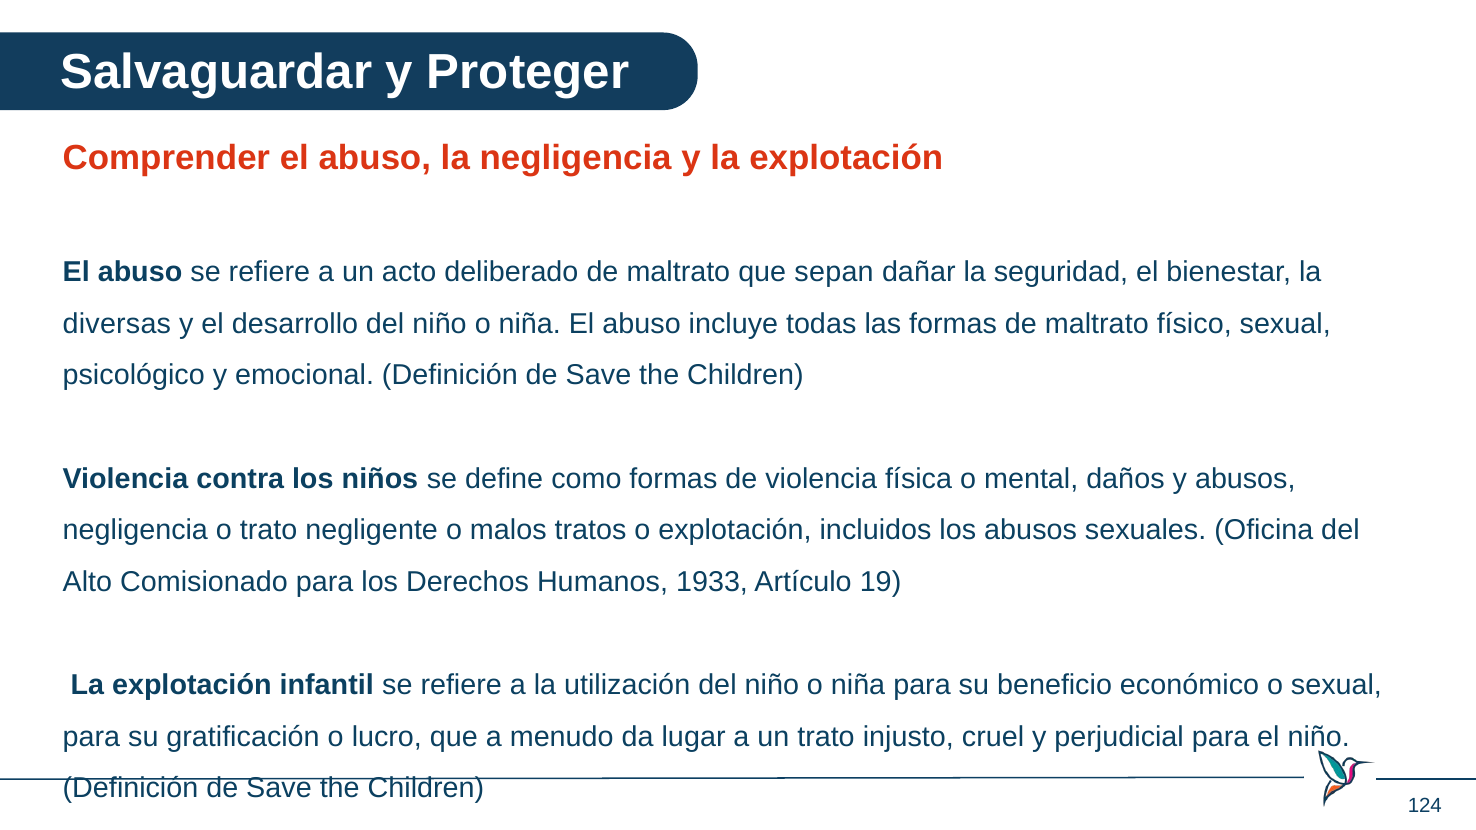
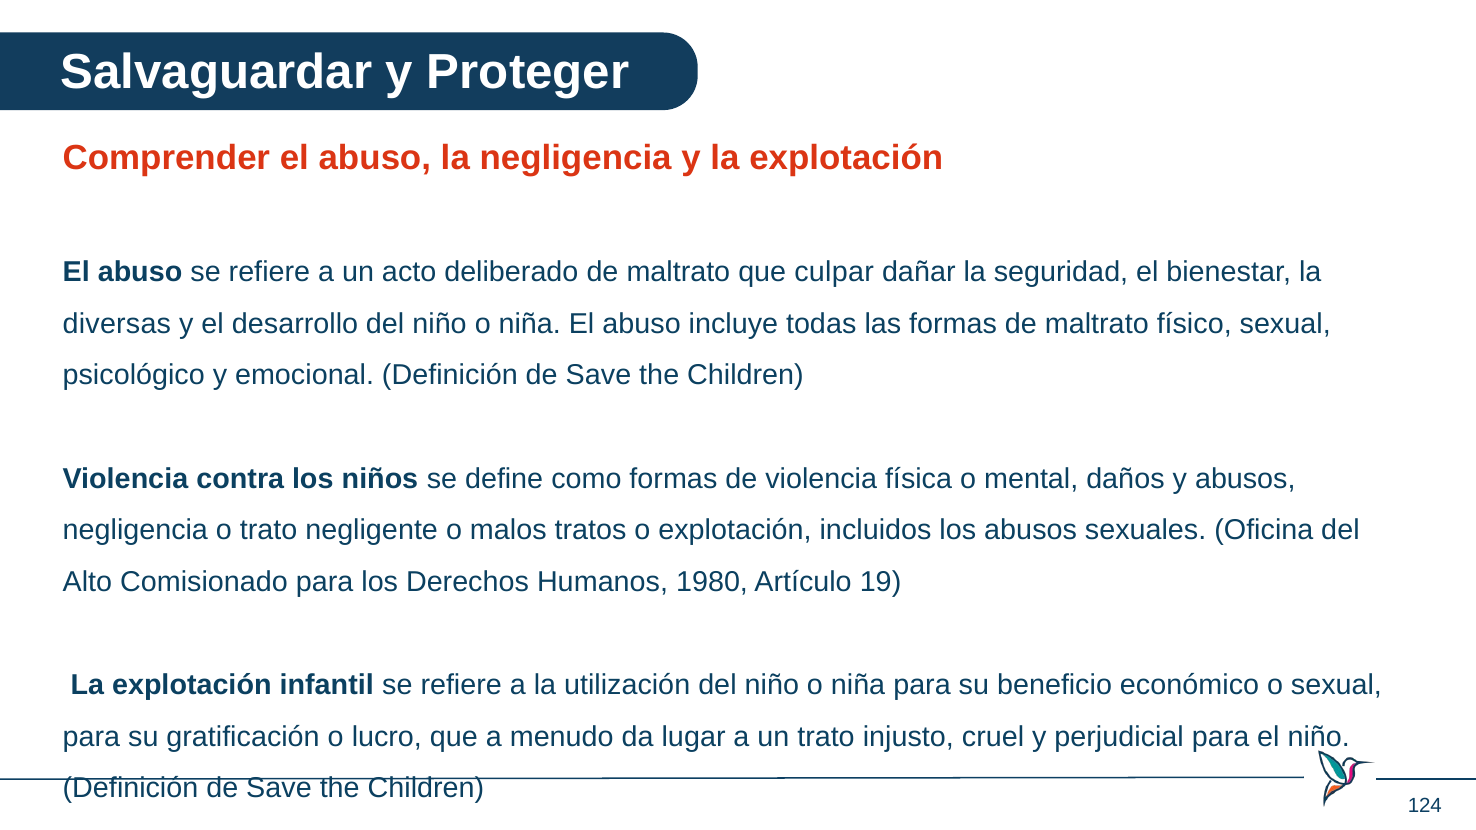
sepan: sepan -> culpar
1933: 1933 -> 1980
